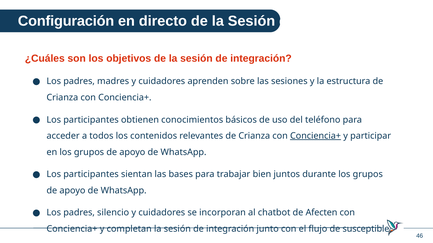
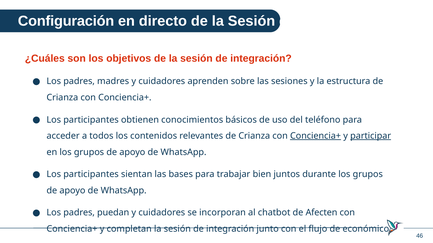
participar underline: none -> present
silencio: silencio -> puedan
susceptible: susceptible -> económico
